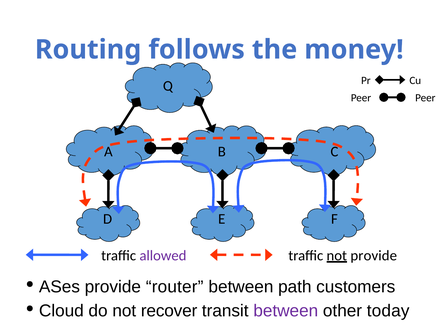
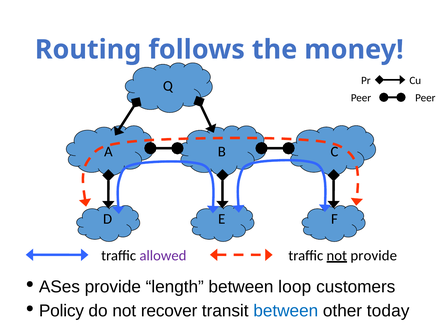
router: router -> length
path: path -> loop
Cloud: Cloud -> Policy
between at (286, 310) colour: purple -> blue
